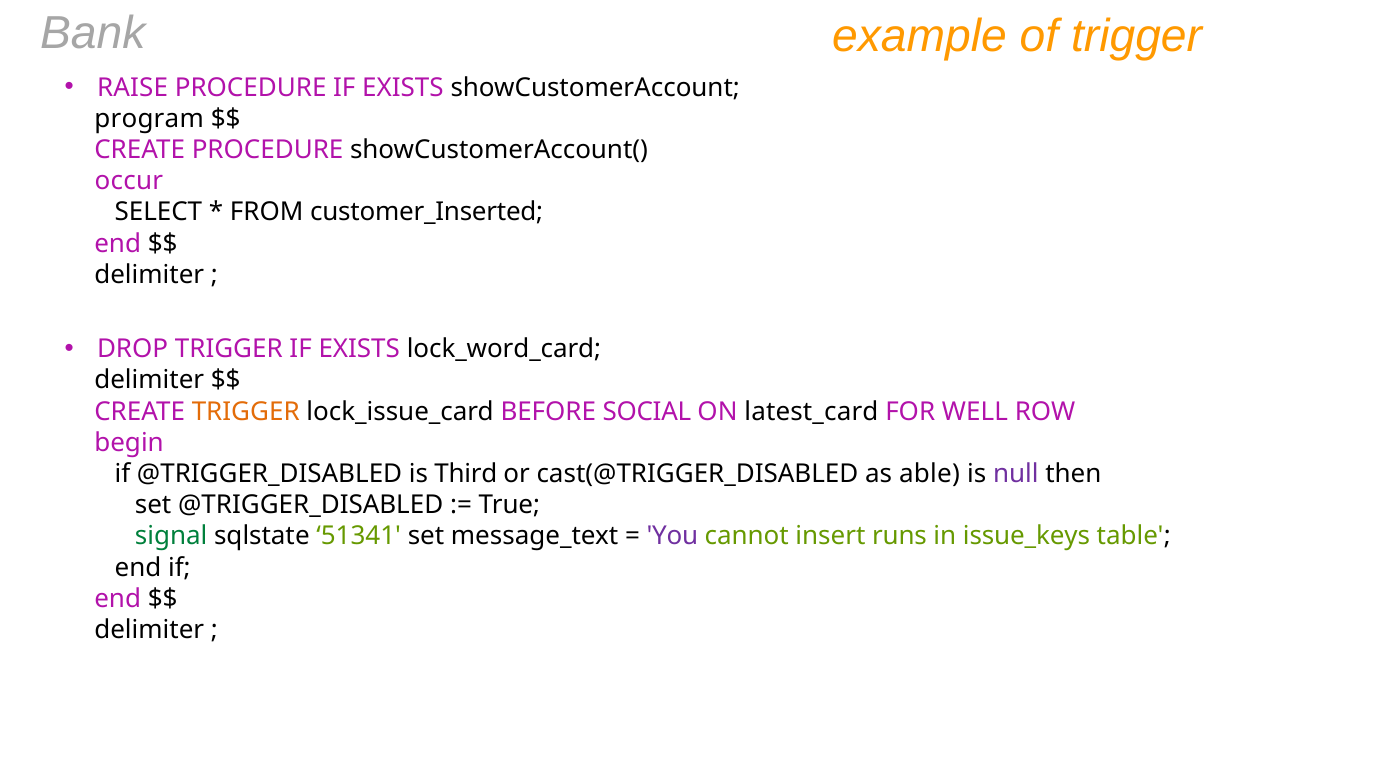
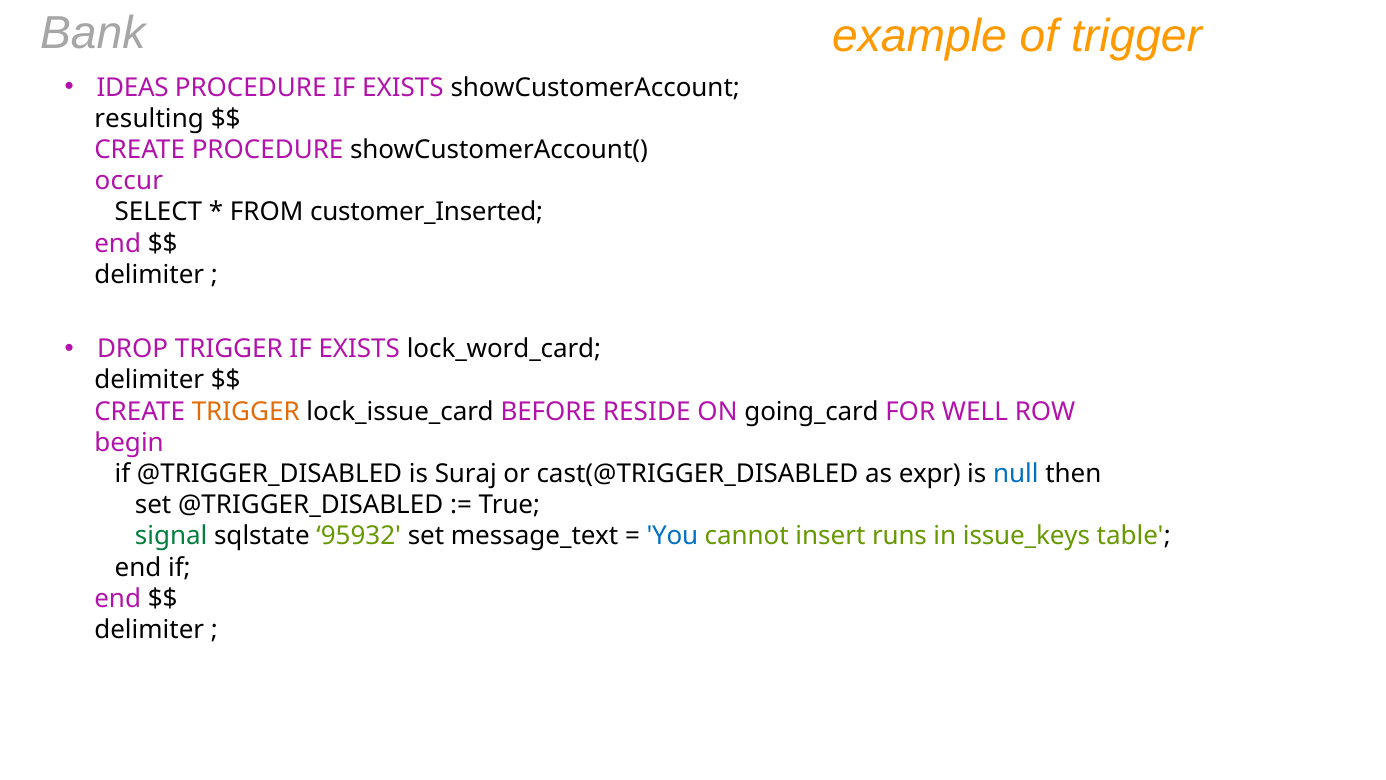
RAISE: RAISE -> IDEAS
program: program -> resulting
SOCIAL: SOCIAL -> RESIDE
latest_card: latest_card -> going_card
Third: Third -> Suraj
able: able -> expr
null colour: purple -> blue
51341: 51341 -> 95932
You colour: purple -> blue
